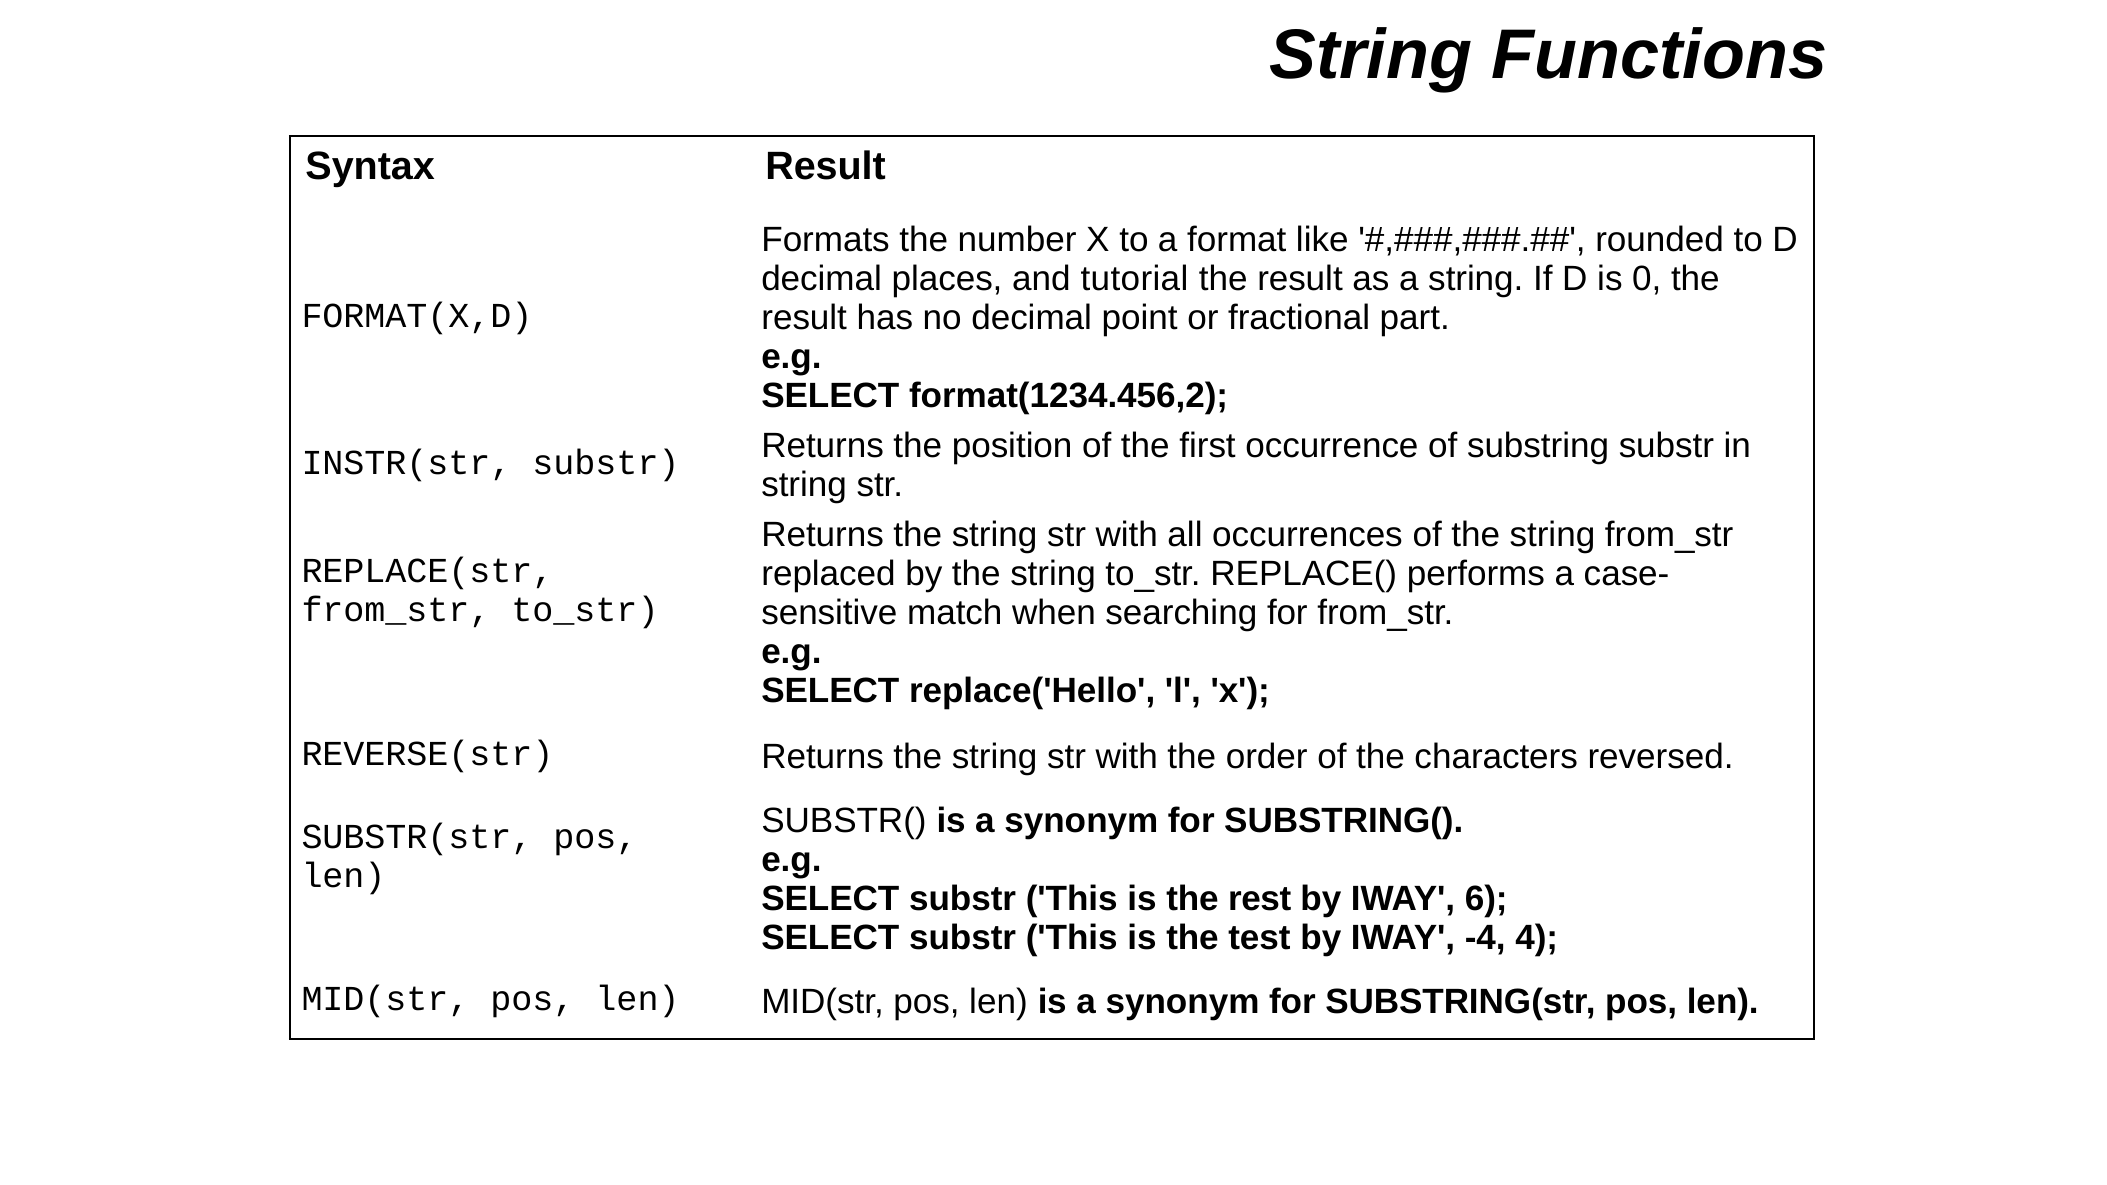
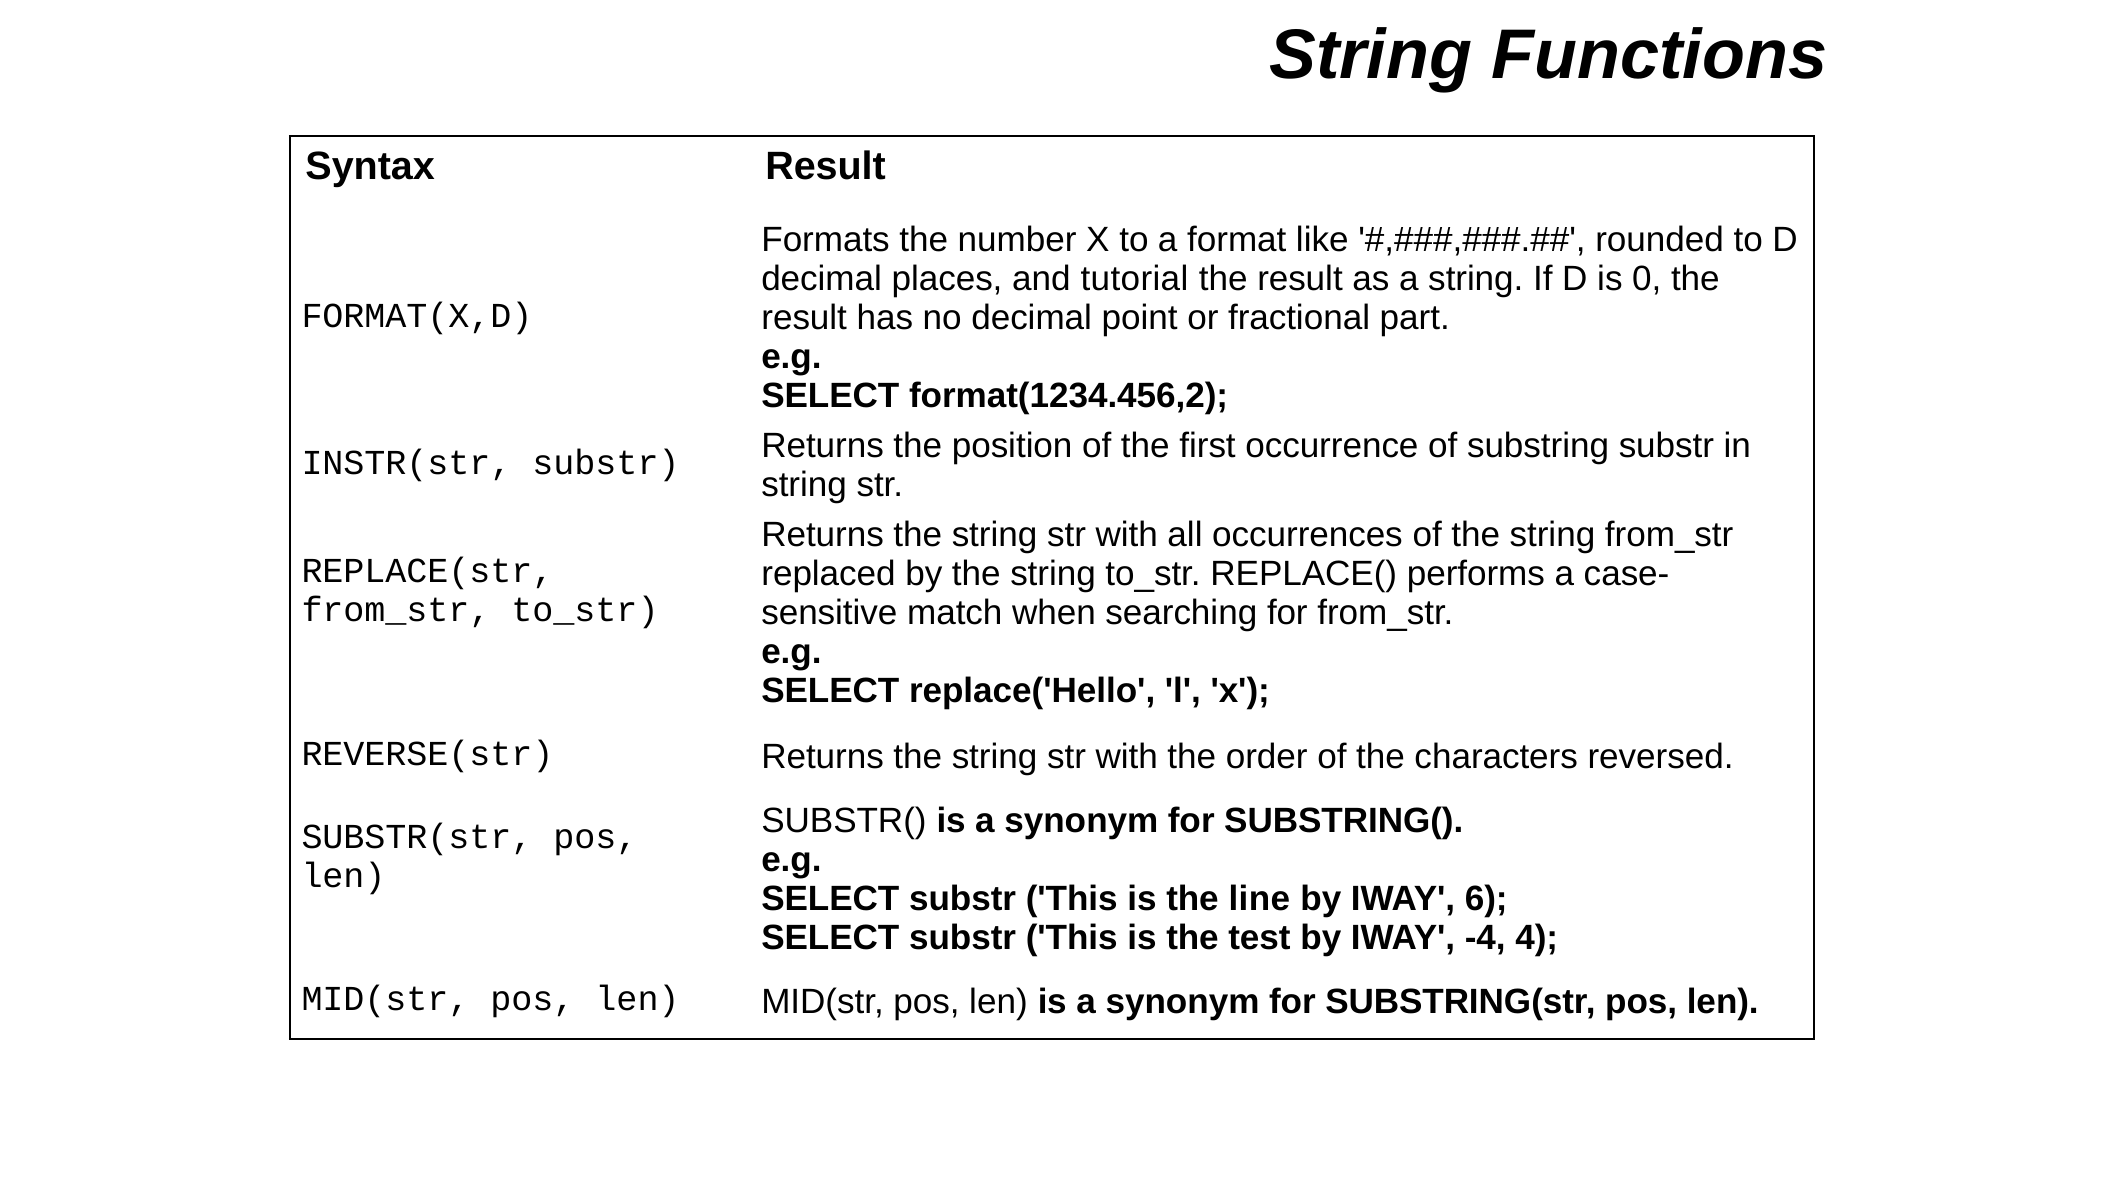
rest: rest -> line
